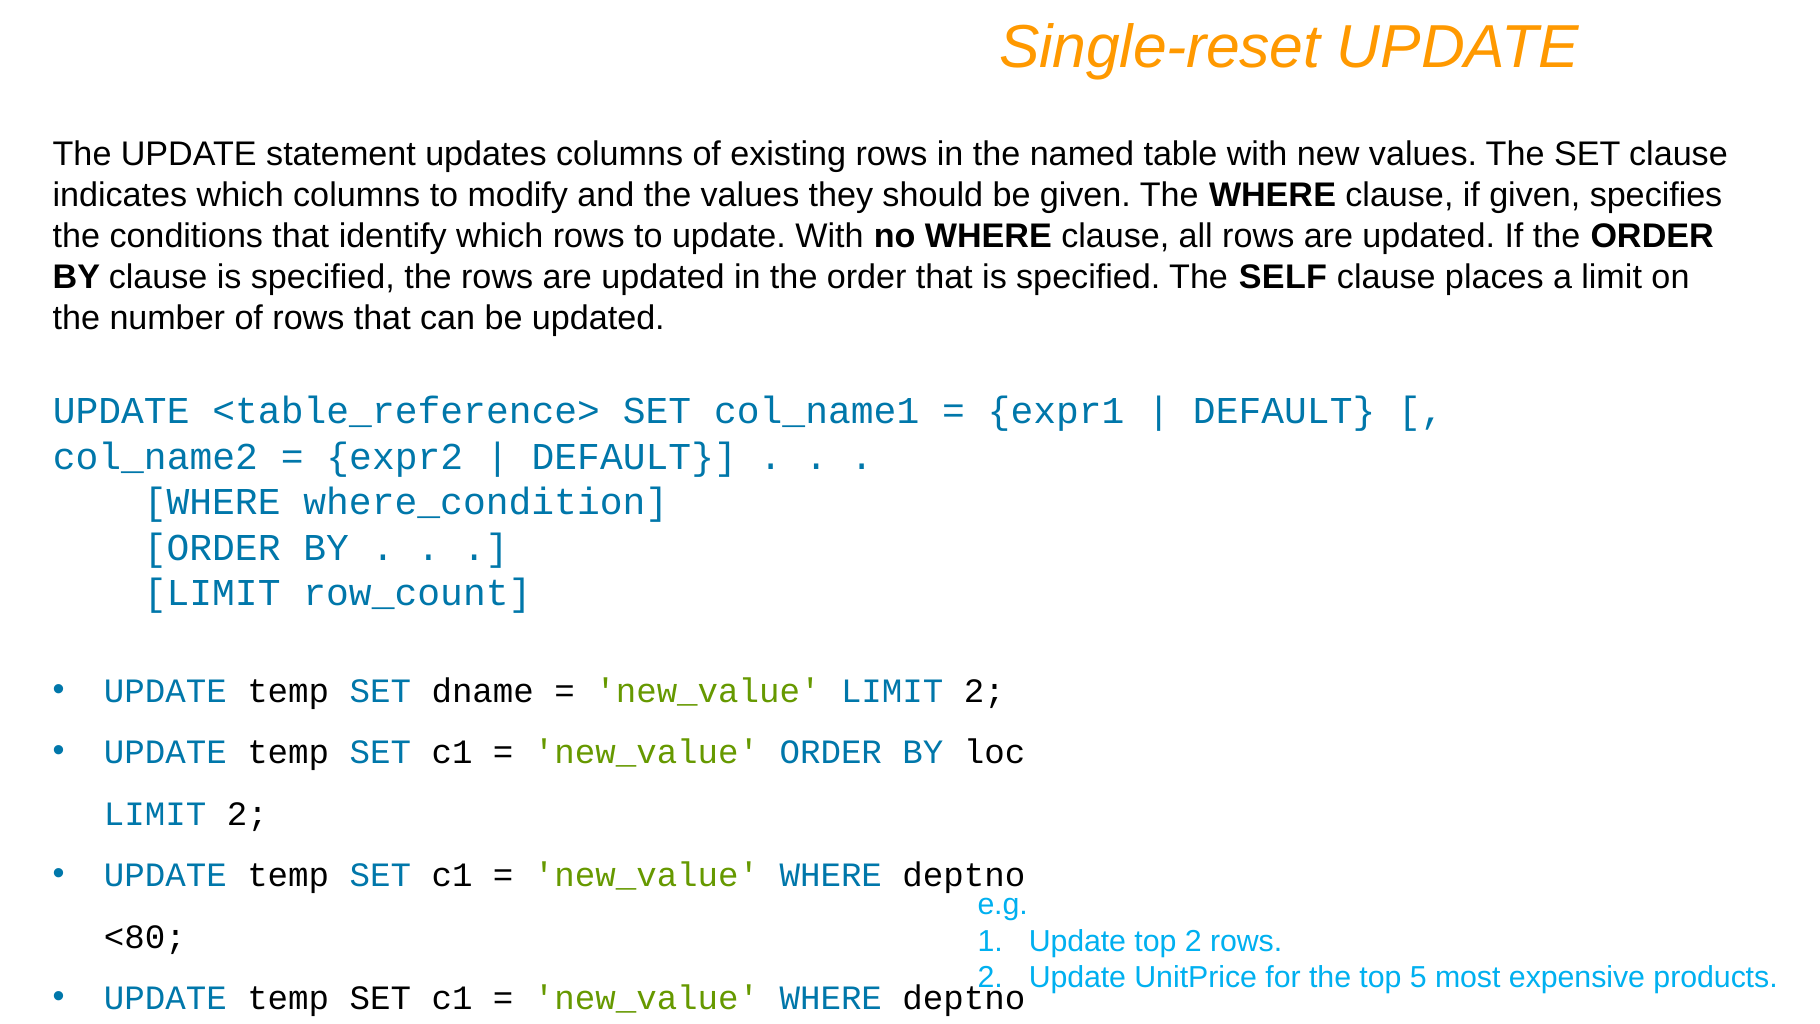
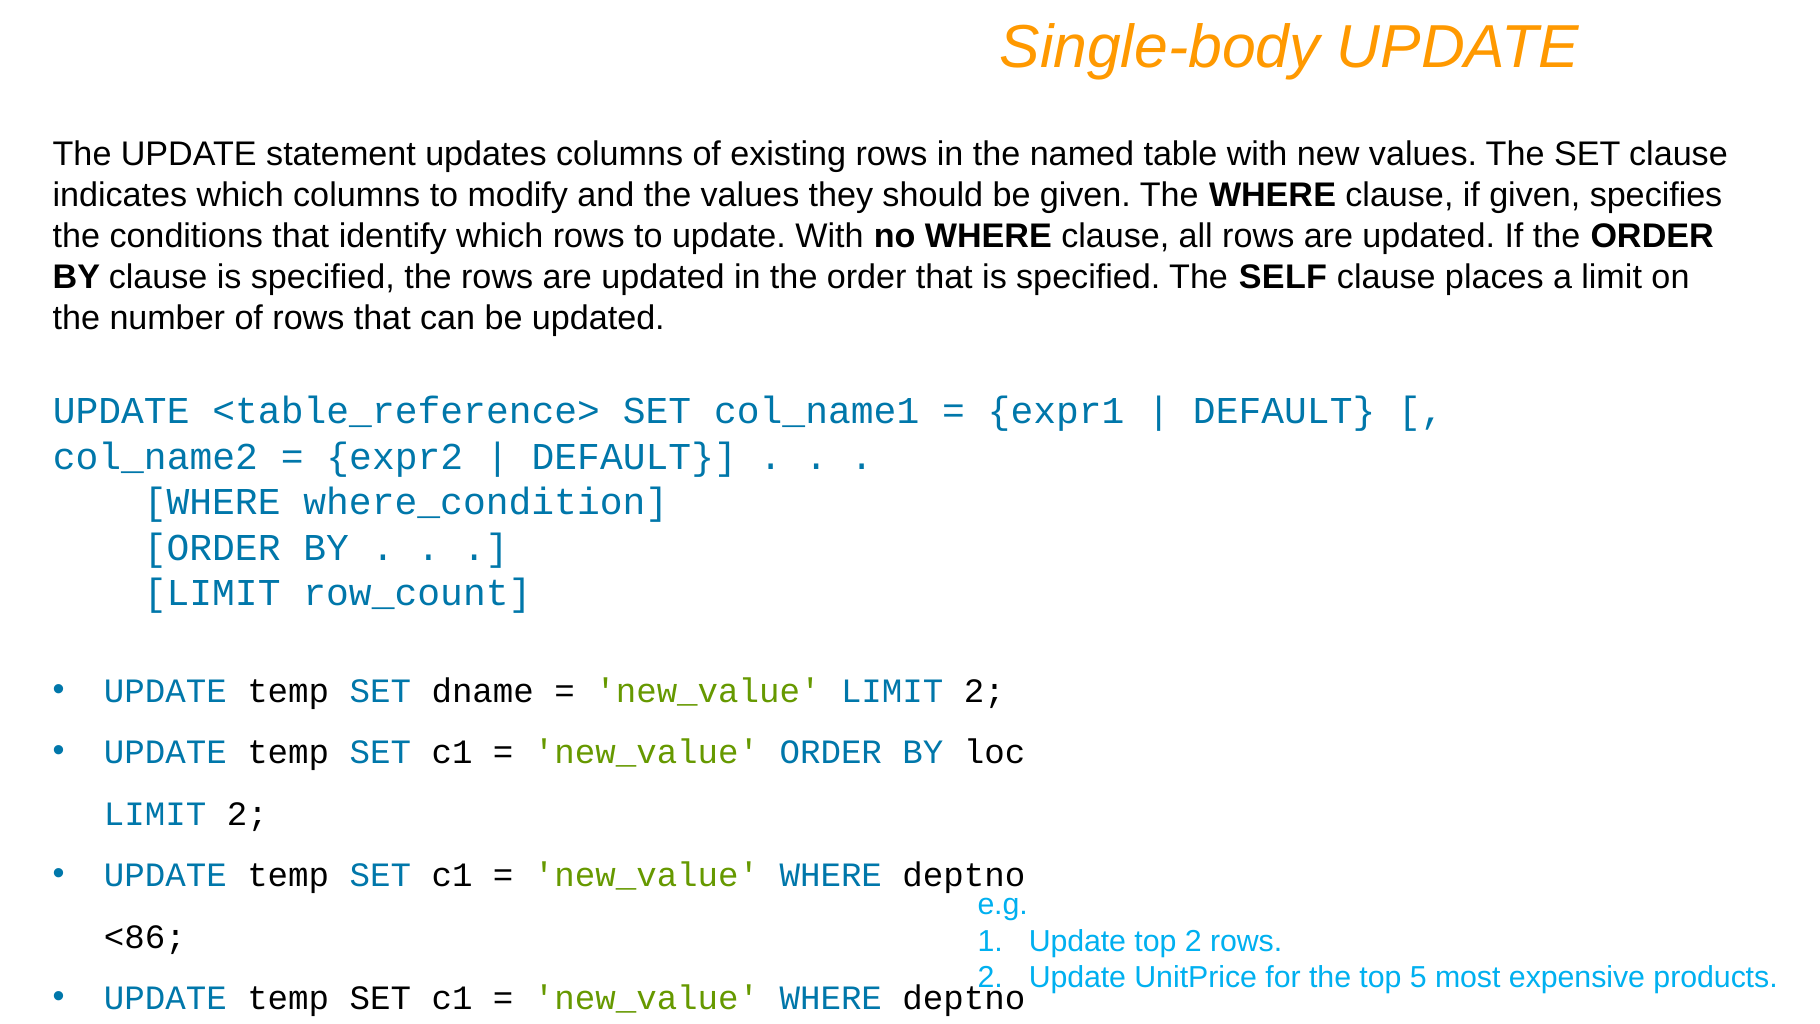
Single-reset: Single-reset -> Single-body
<80: <80 -> <86
